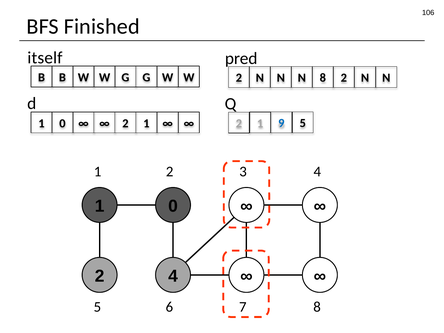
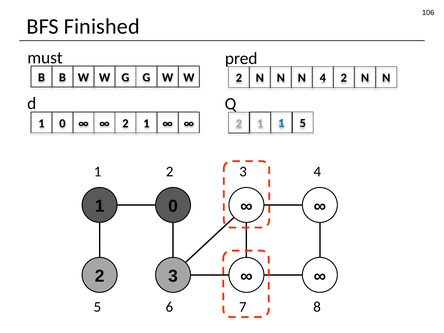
itself: itself -> must
N 8: 8 -> 4
1 9: 9 -> 1
2 4: 4 -> 3
